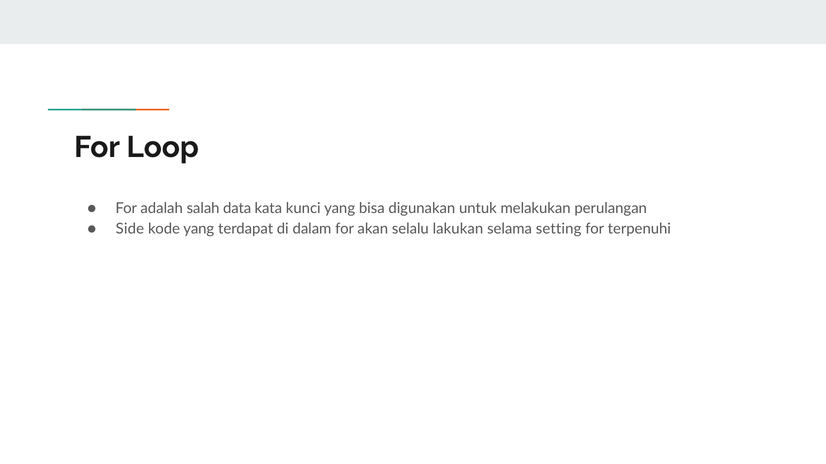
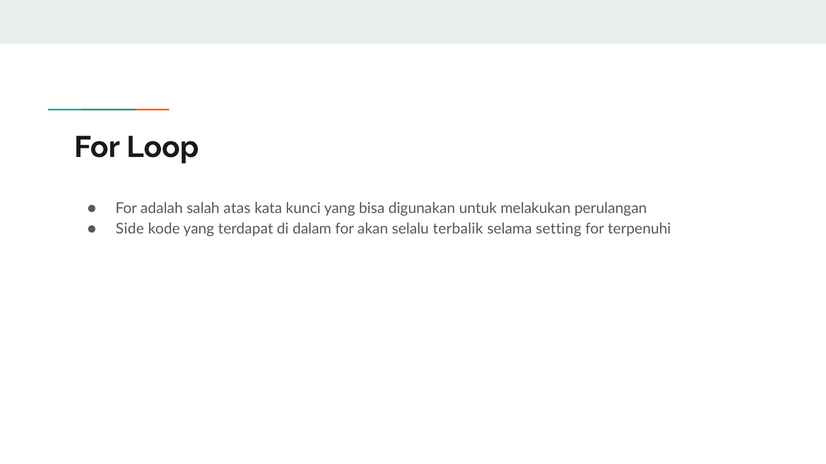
data: data -> atas
lakukan: lakukan -> terbalik
